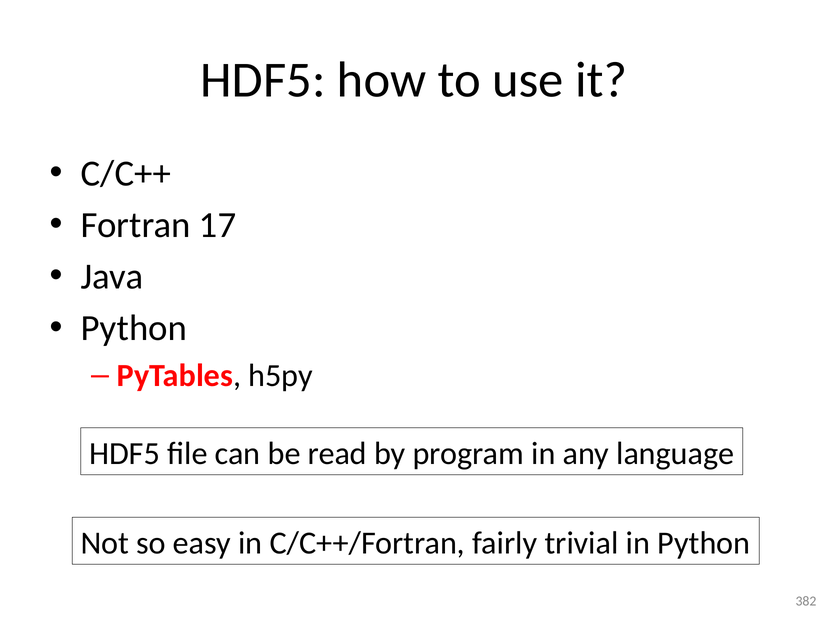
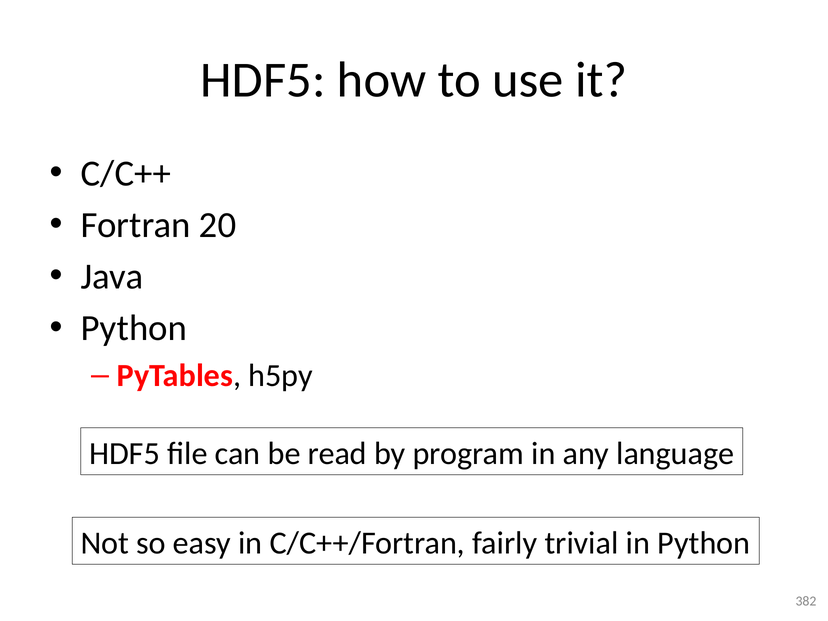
17: 17 -> 20
